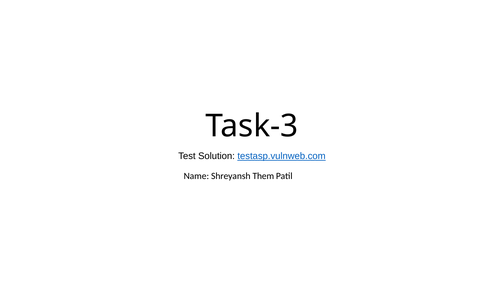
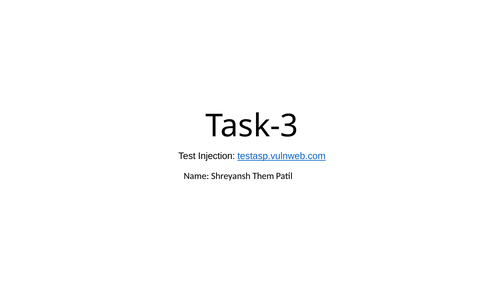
Solution: Solution -> Injection
